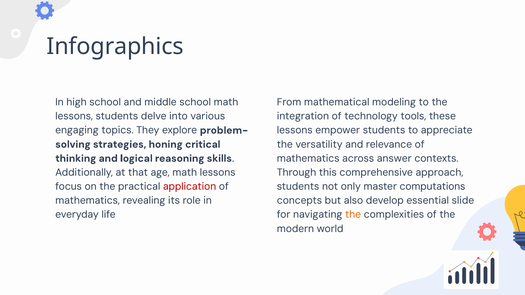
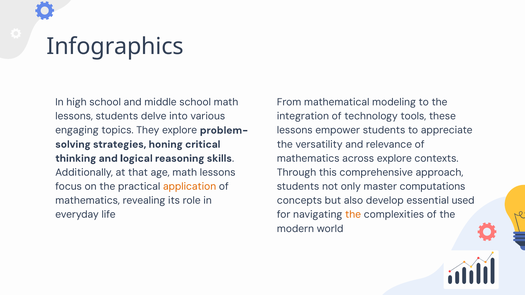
across answer: answer -> explore
application colour: red -> orange
slide: slide -> used
